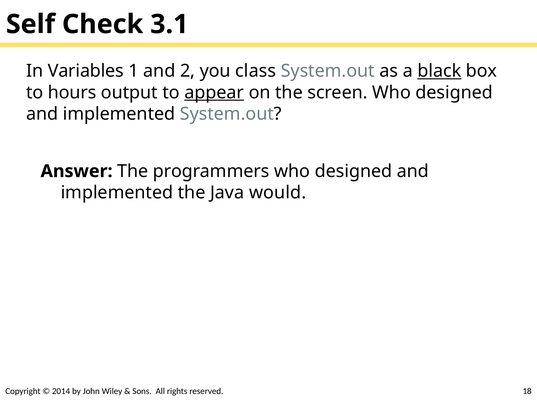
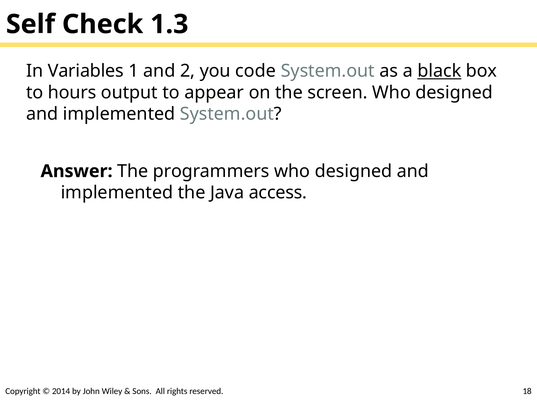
3.1: 3.1 -> 1.3
class: class -> code
appear underline: present -> none
would: would -> access
